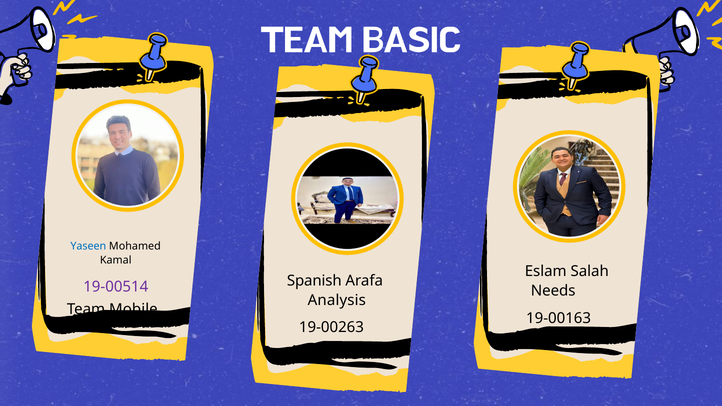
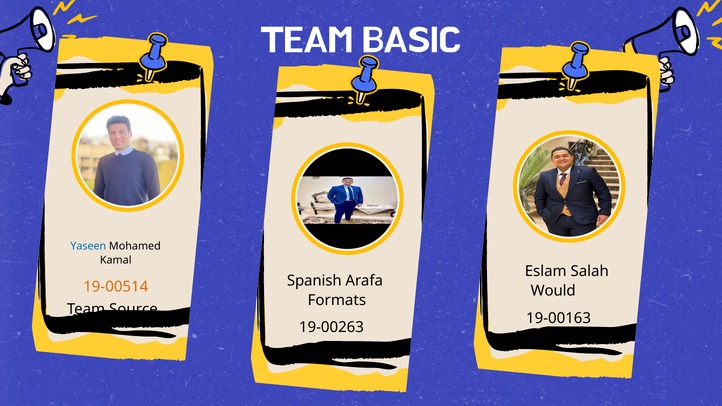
19-00514 colour: purple -> orange
Needs: Needs -> Would
Analysis: Analysis -> Formats
Mobile: Mobile -> Source
